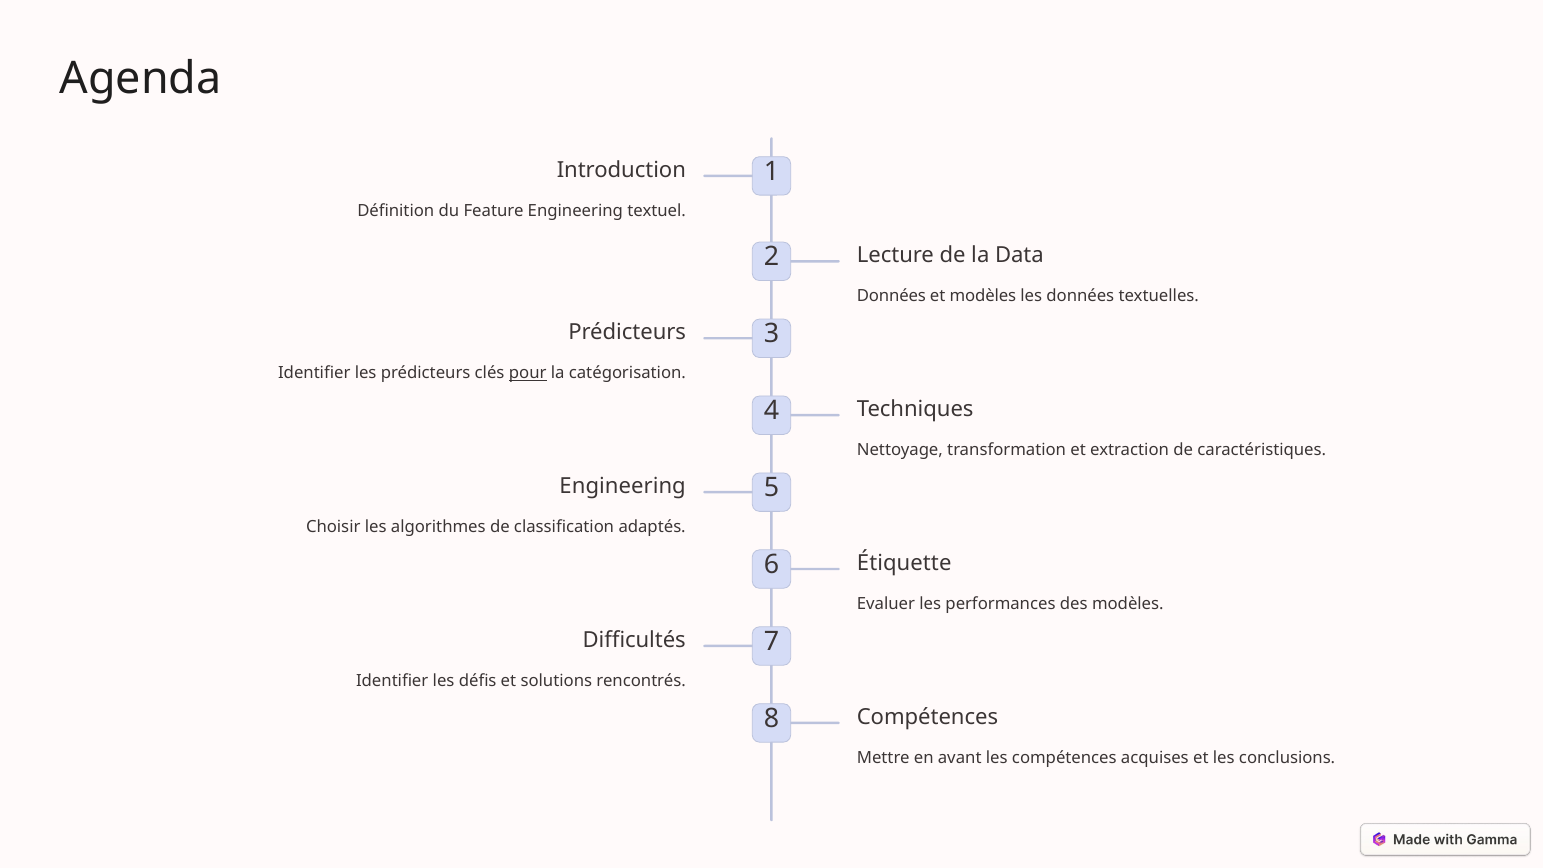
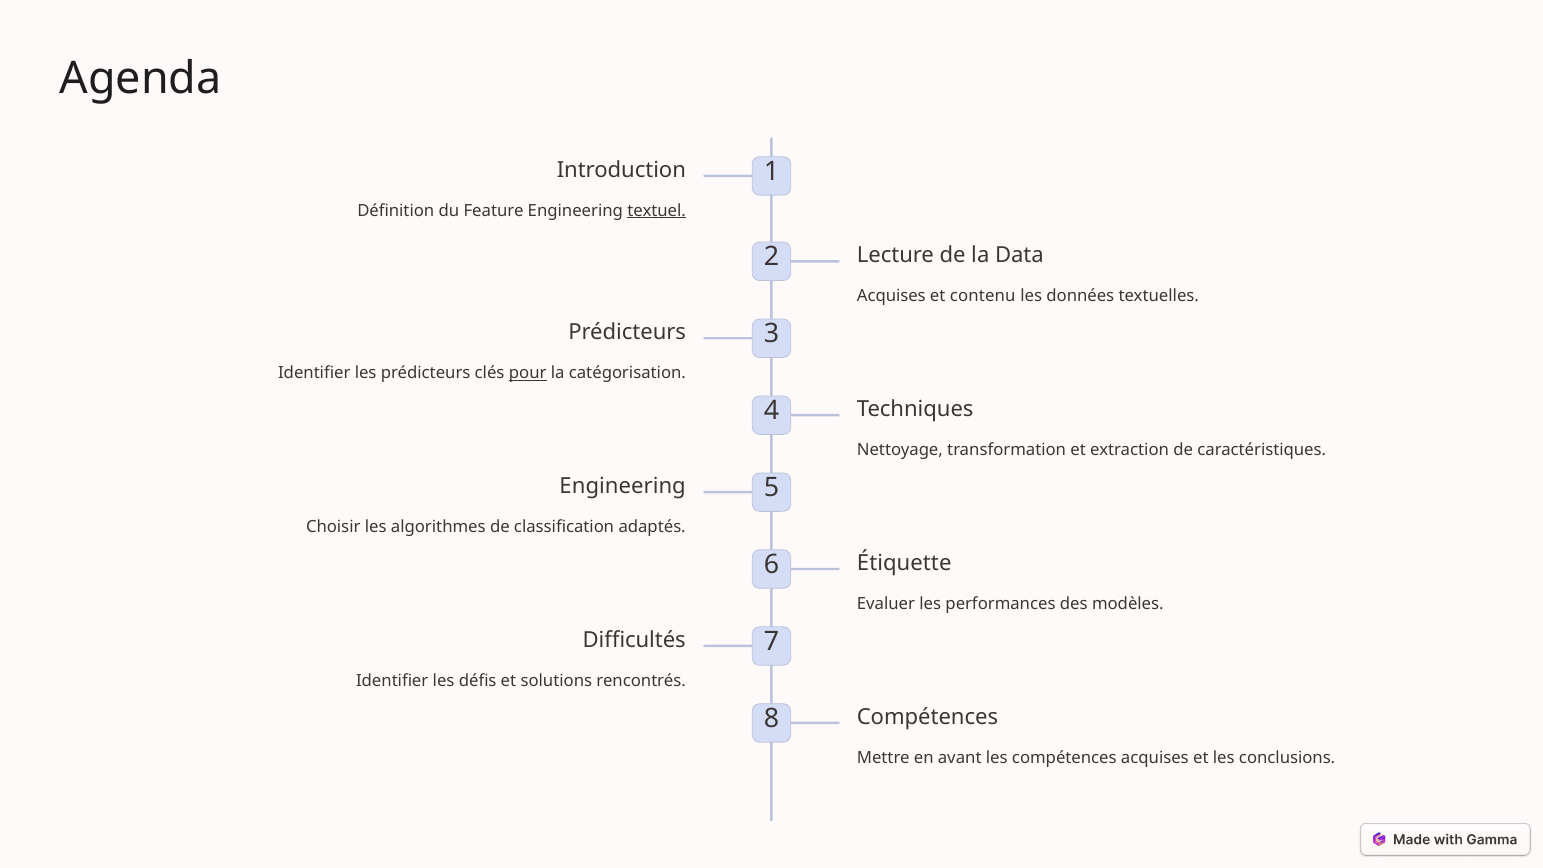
textuel underline: none -> present
Données at (891, 296): Données -> Acquises
et modèles: modèles -> contenu
